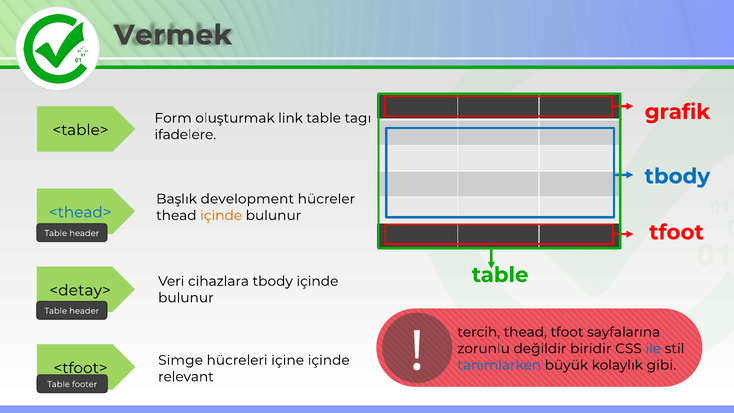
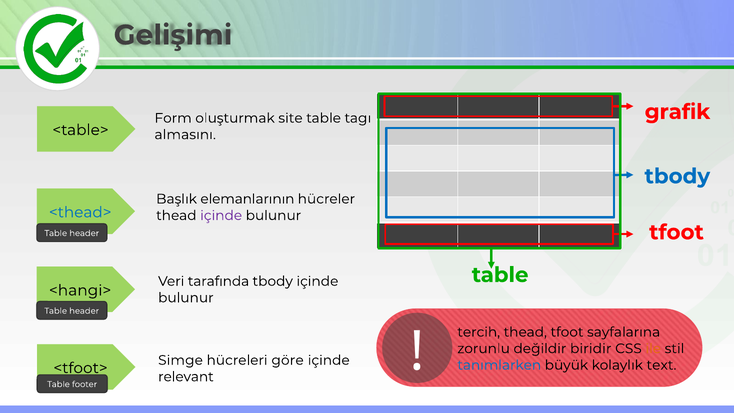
Vermek: Vermek -> Gelişimi
link: link -> site
ifadelere: ifadelere -> almasını
development: development -> elemanlarının
içinde at (221, 215) colour: orange -> purple
cihazlara: cihazlara -> tarafında
<detay>: <detay> -> <hangi>
ile colour: blue -> orange
içine: içine -> göre
gibi: gibi -> text
